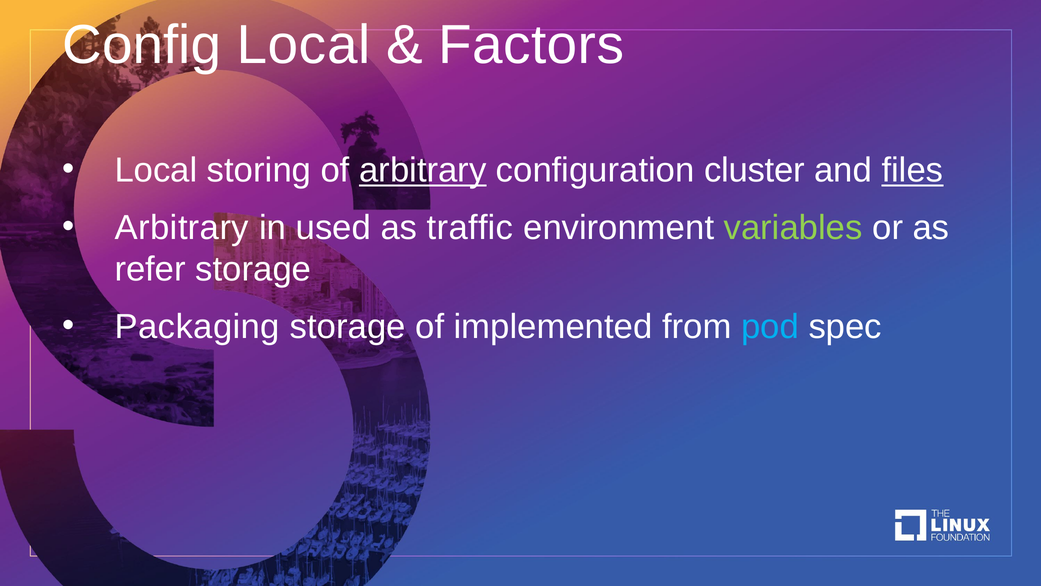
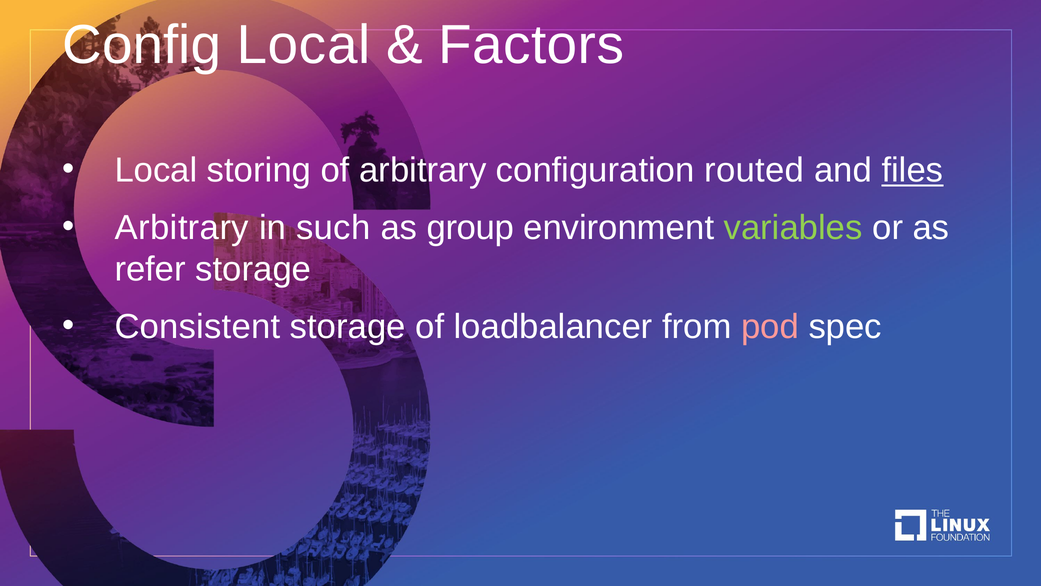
arbitrary at (423, 170) underline: present -> none
cluster: cluster -> routed
used: used -> such
traffic: traffic -> group
Packaging: Packaging -> Consistent
implemented: implemented -> loadbalancer
pod colour: light blue -> pink
